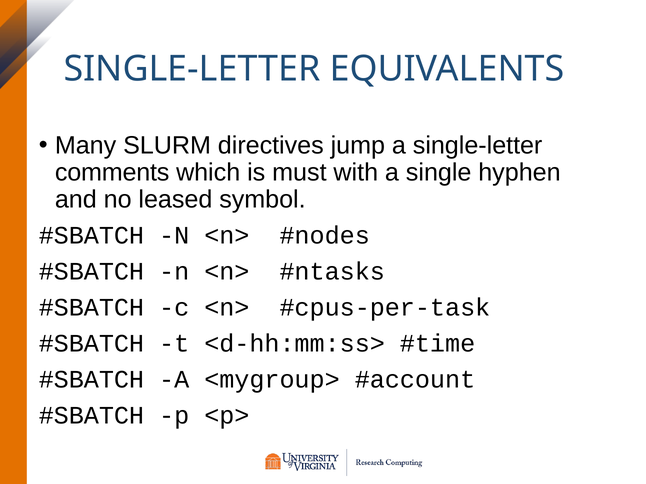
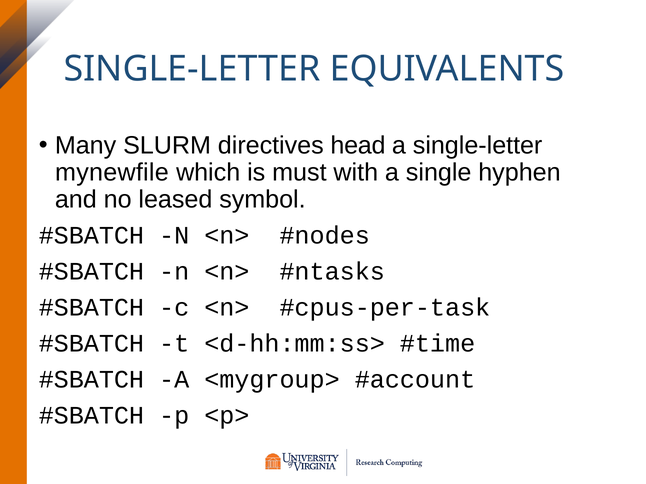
jump: jump -> head
comments: comments -> mynewfile
